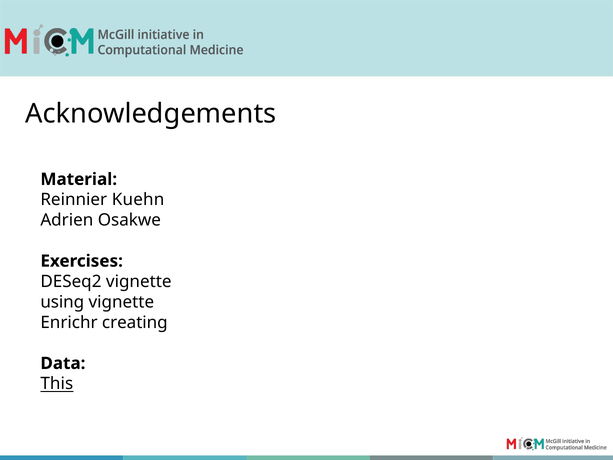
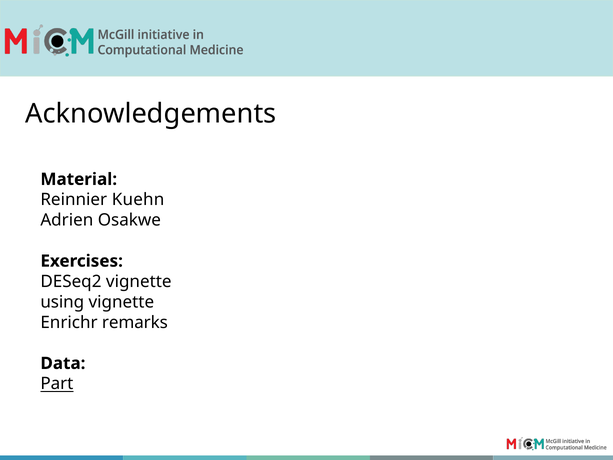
creating: creating -> remarks
This: This -> Part
